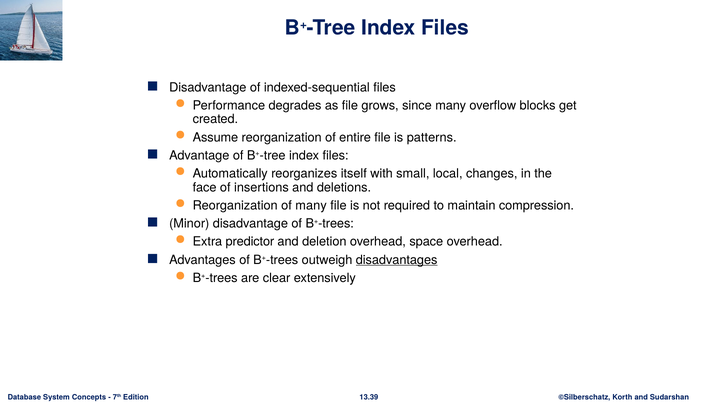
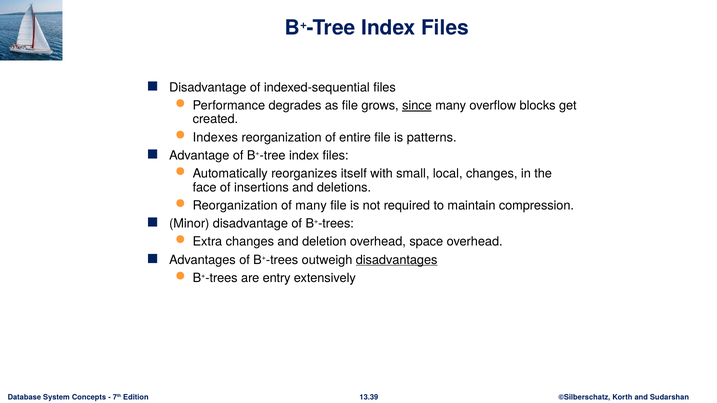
since underline: none -> present
Assume: Assume -> Indexes
Extra predictor: predictor -> changes
clear: clear -> entry
